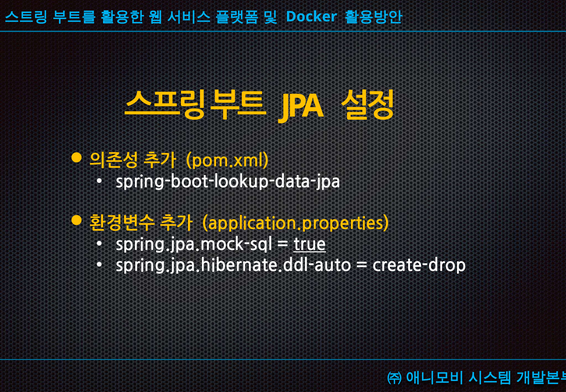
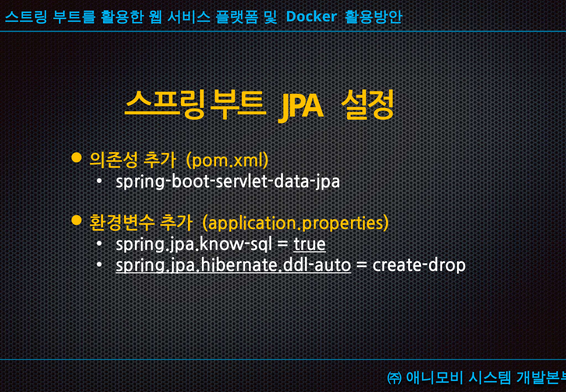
spring-boot-lookup-data-jpa: spring-boot-lookup-data-jpa -> spring-boot-servlet-data-jpa
spring.jpa.mock-sql: spring.jpa.mock-sql -> spring.jpa.know-sql
spring.jpa.hibernate.ddl-auto underline: none -> present
